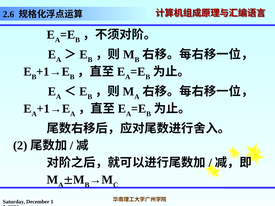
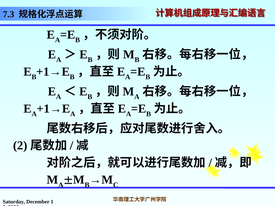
2.6: 2.6 -> 7.3
